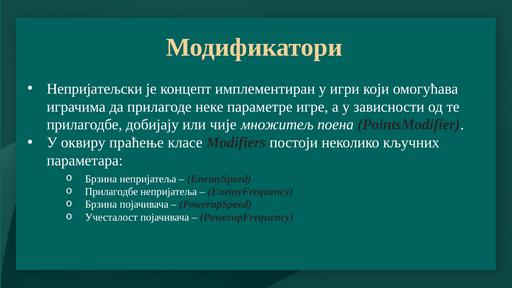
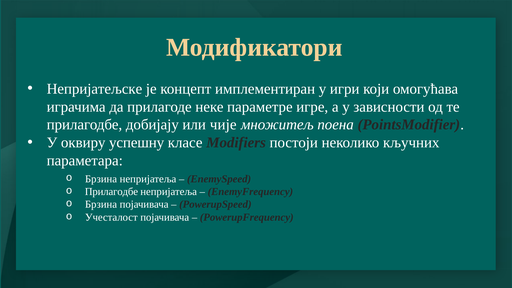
Непријатељски: Непријатељски -> Непријатељске
праћење: праћење -> успешну
